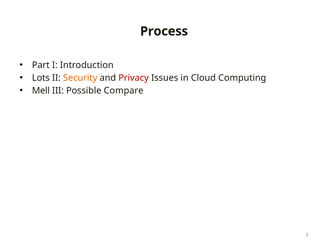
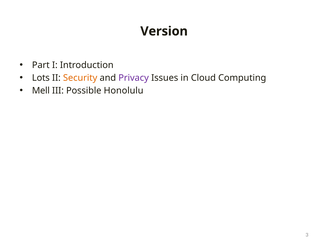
Process: Process -> Version
Privacy colour: red -> purple
Compare: Compare -> Honolulu
